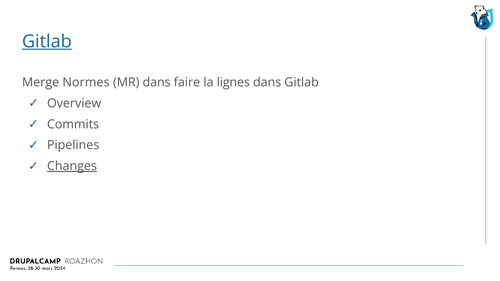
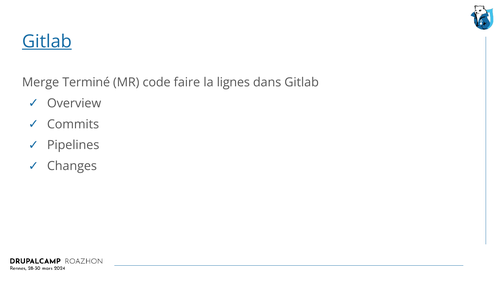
Normes: Normes -> Terminé
MR dans: dans -> code
Changes underline: present -> none
